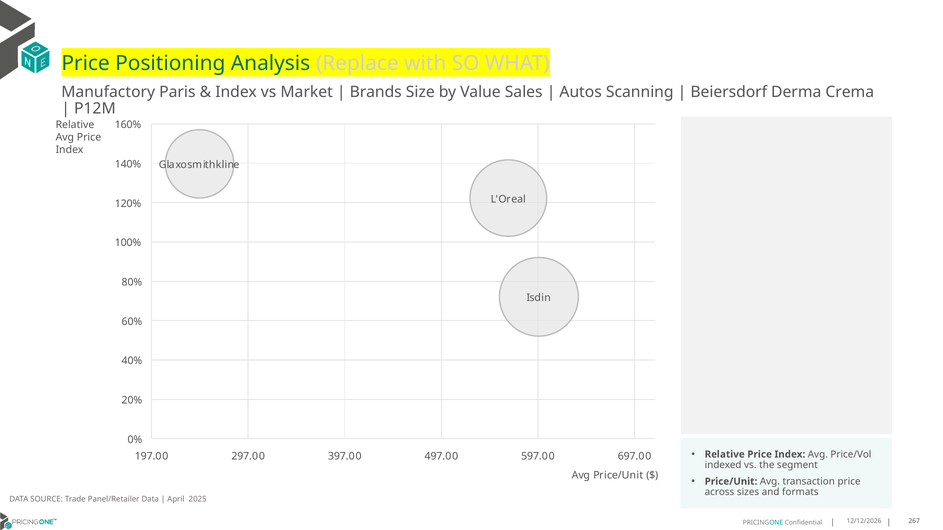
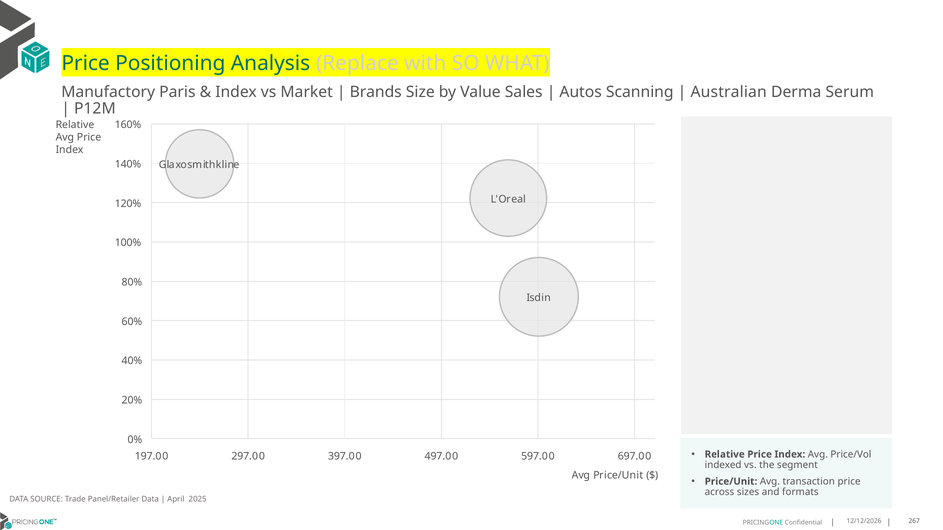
Beiersdorf: Beiersdorf -> Australian
Crema: Crema -> Serum
